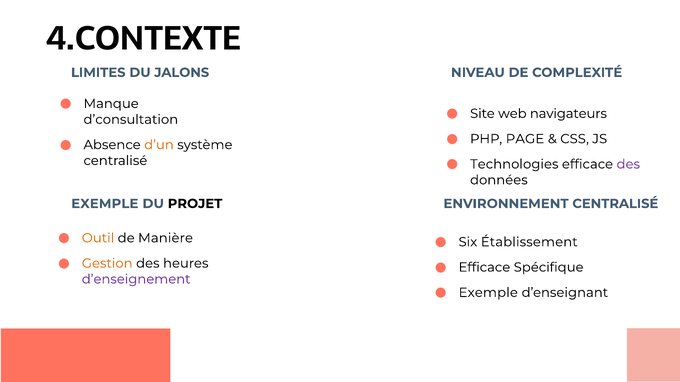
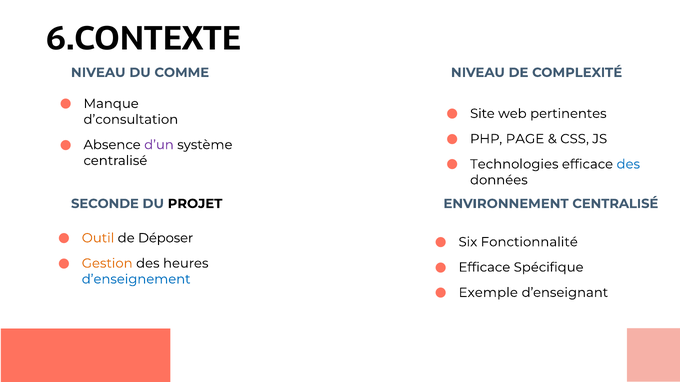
4.CONTEXTE: 4.CONTEXTE -> 6.CONTEXTE
LIMITES at (98, 73): LIMITES -> NIVEAU
JALONS: JALONS -> COMME
navigateurs: navigateurs -> pertinentes
d’un colour: orange -> purple
des at (628, 164) colour: purple -> blue
EXEMPLE at (105, 204): EXEMPLE -> SECONDE
Manière: Manière -> Déposer
Établissement: Établissement -> Fonctionnalité
d’enseignement colour: purple -> blue
